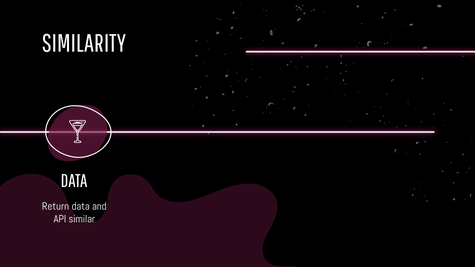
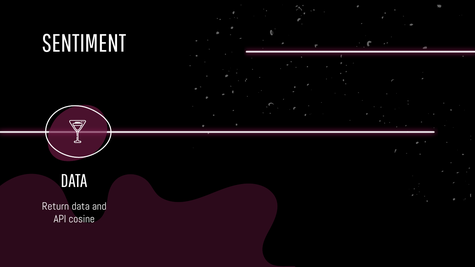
SIMILARITY: SIMILARITY -> SENTIMENT
similar: similar -> cosine
